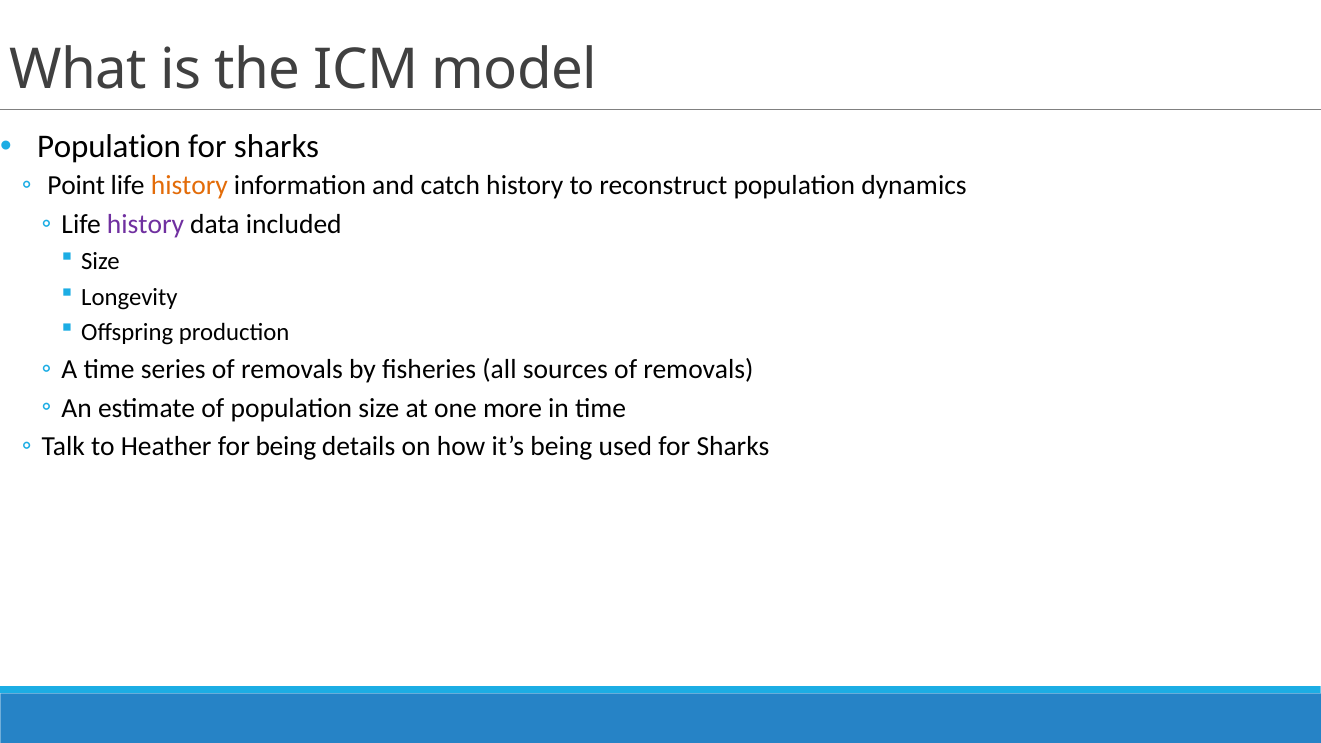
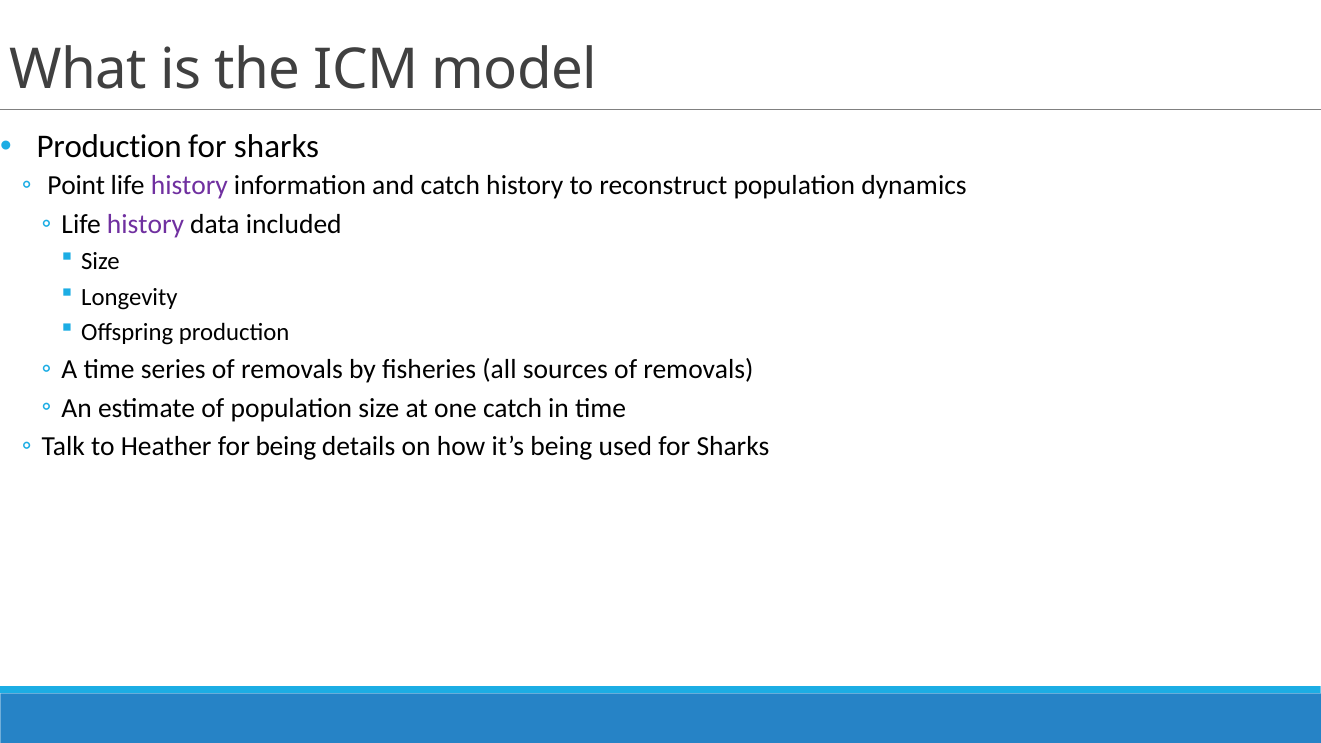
Population at (109, 147): Population -> Production
history at (189, 186) colour: orange -> purple
one more: more -> catch
